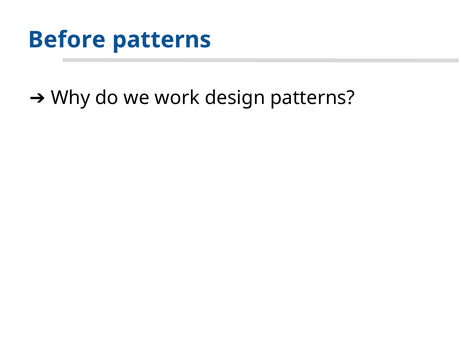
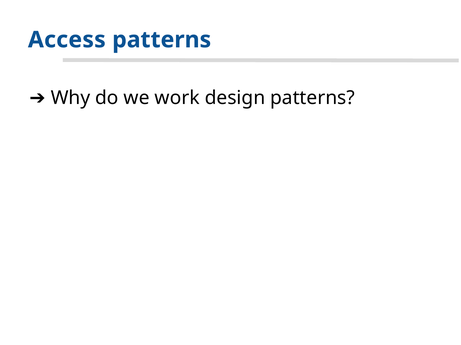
Before: Before -> Access
